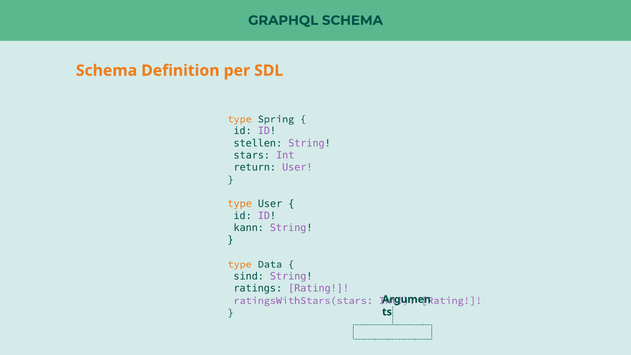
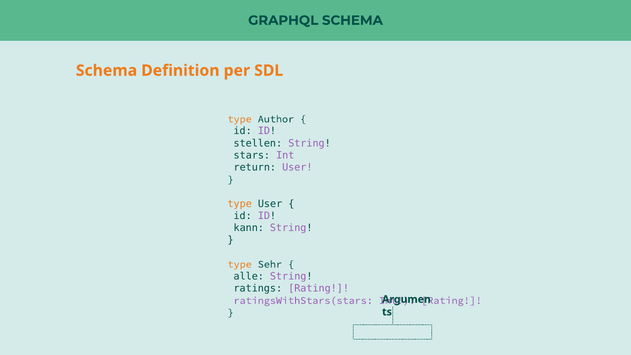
Spring: Spring -> Author
Data: Data -> Sehr
sind: sind -> alle
